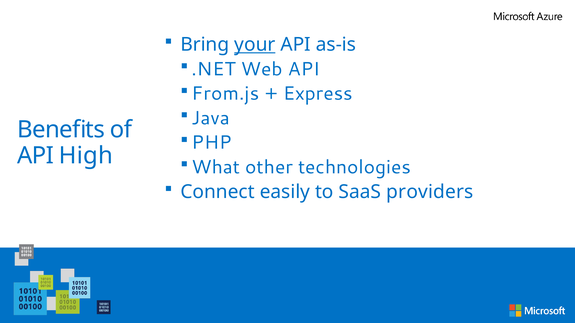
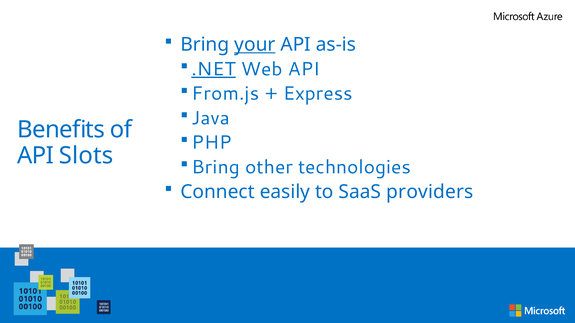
.NET underline: none -> present
High: High -> Slots
What at (216, 167): What -> Bring
